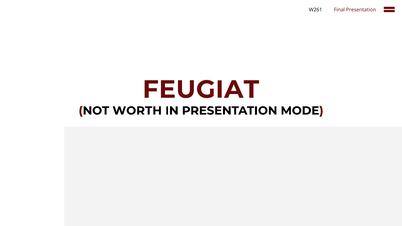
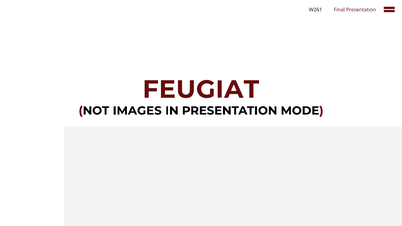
WORTH: WORTH -> IMAGES
